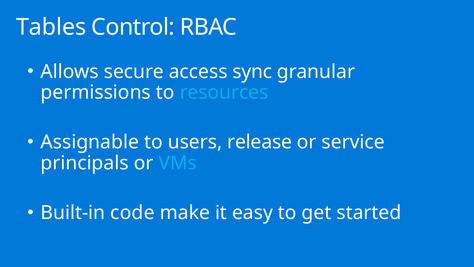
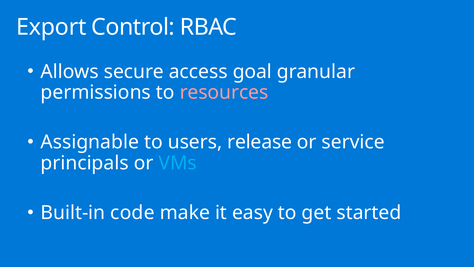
Tables: Tables -> Export
sync: sync -> goal
resources colour: light blue -> pink
